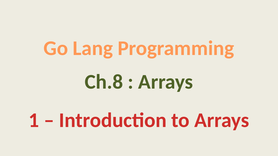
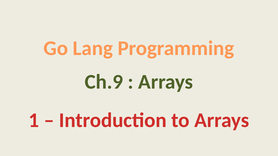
Ch.8: Ch.8 -> Ch.9
